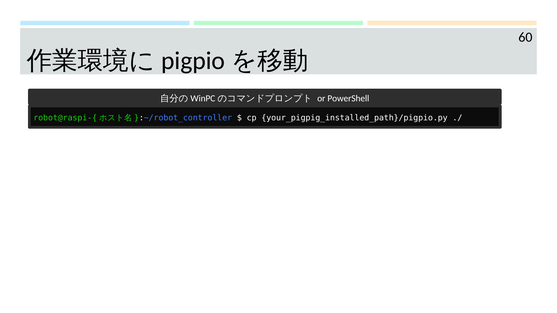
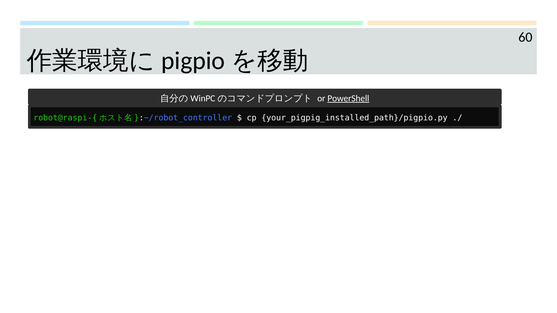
PowerShell underline: none -> present
